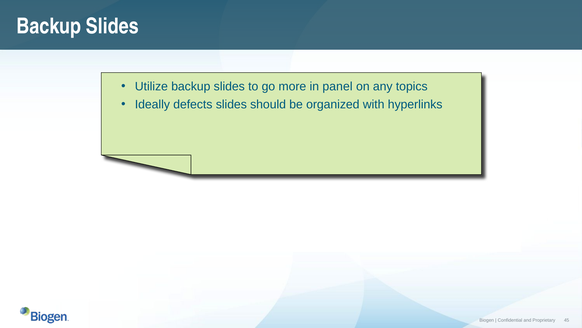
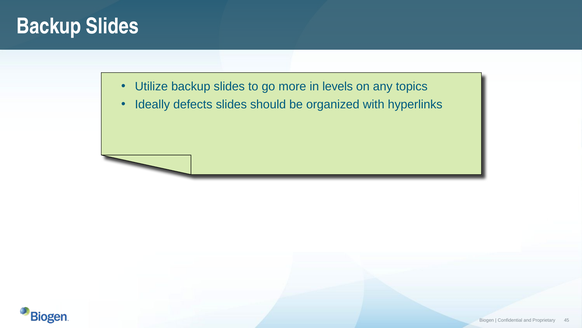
panel: panel -> levels
